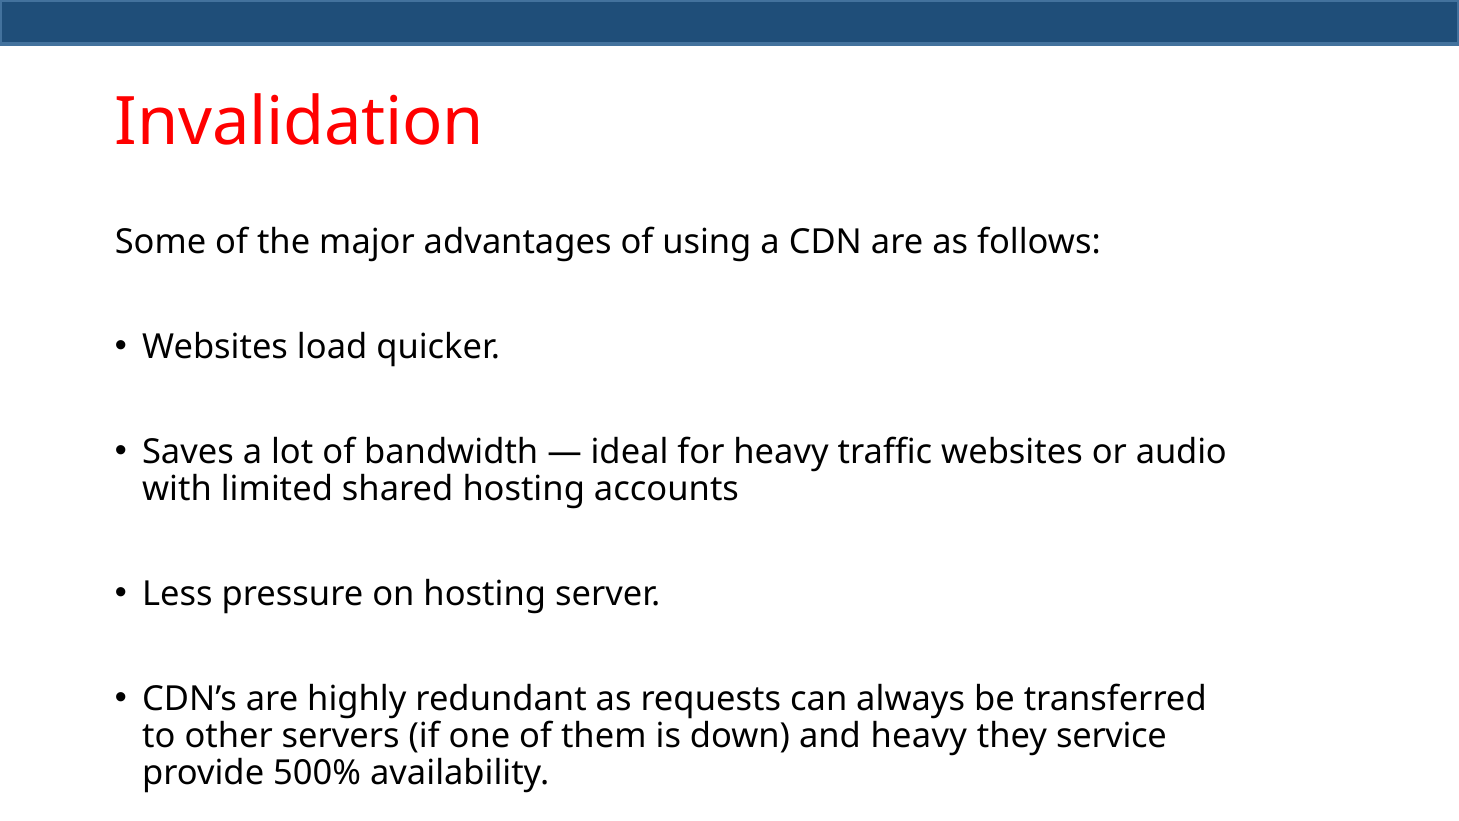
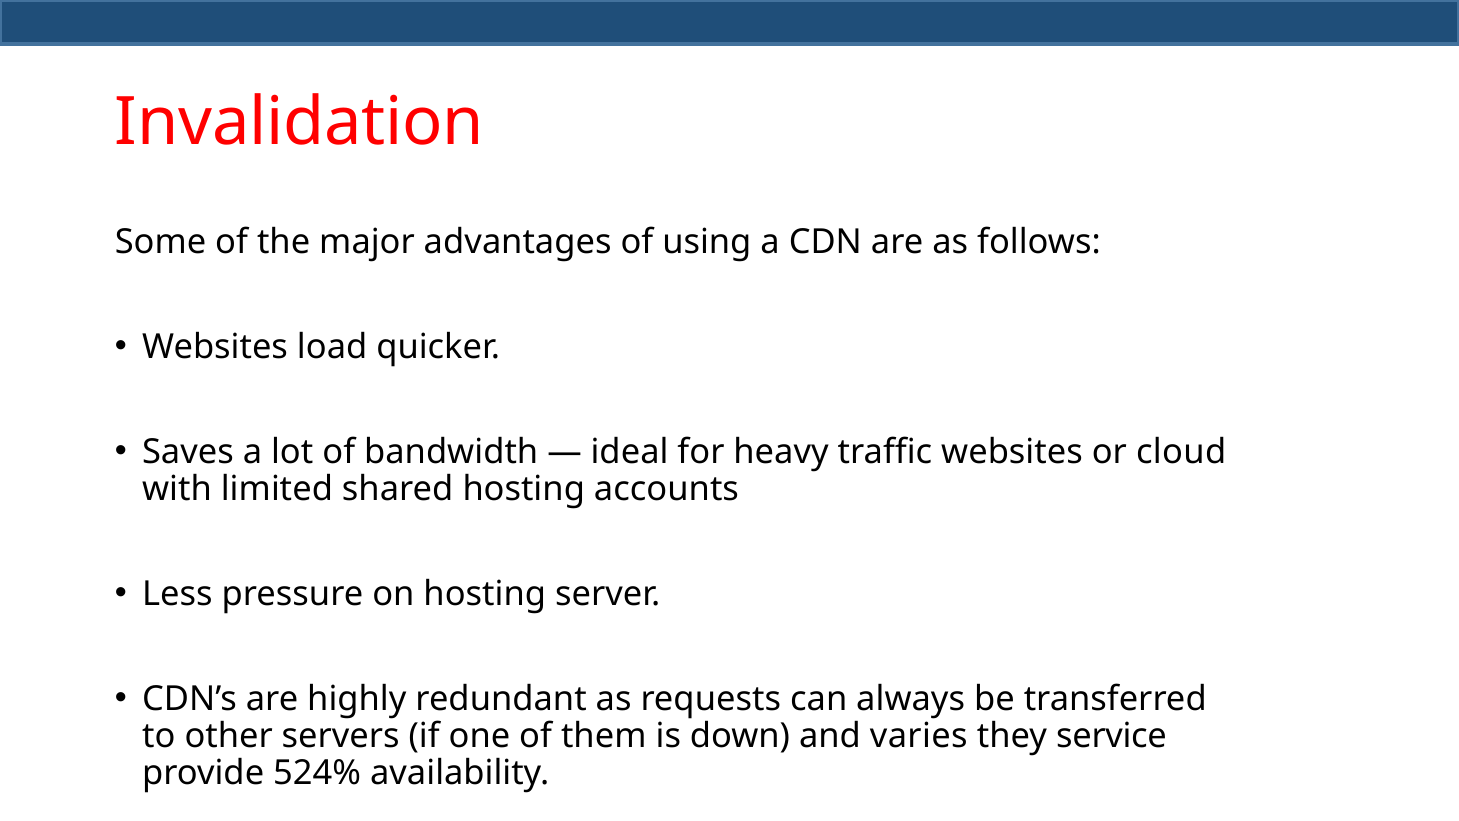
audio: audio -> cloud
and heavy: heavy -> varies
500%: 500% -> 524%
